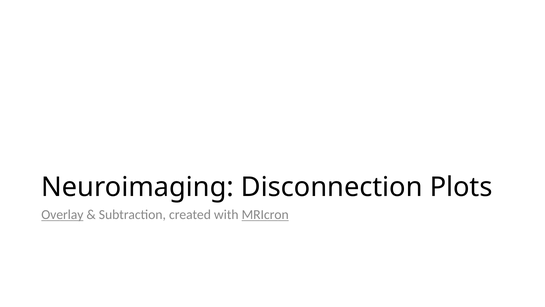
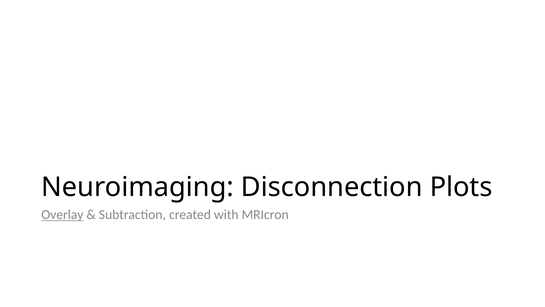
MRIcron underline: present -> none
